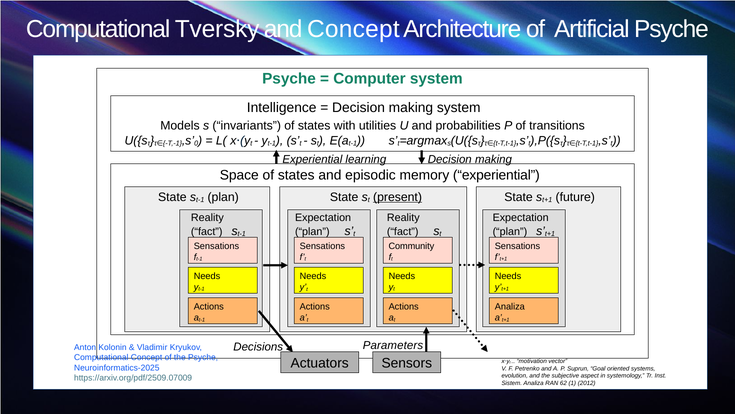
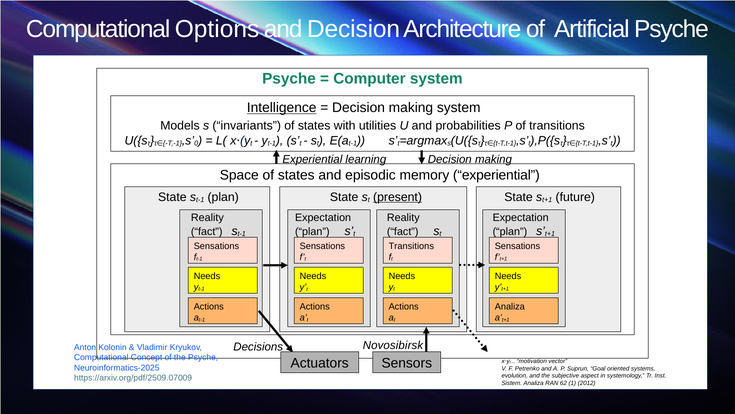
Tversky: Tversky -> Options
and Concept: Concept -> Decision
Intelligence underline: none -> present
Community at (411, 246): Community -> Transitions
Parameters: Parameters -> Novosibirsk
